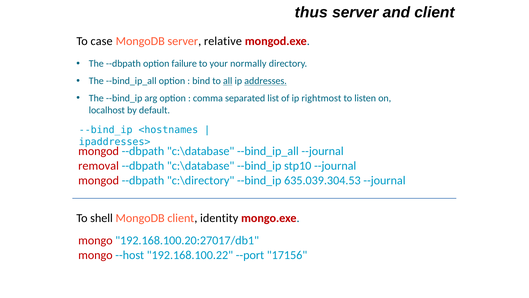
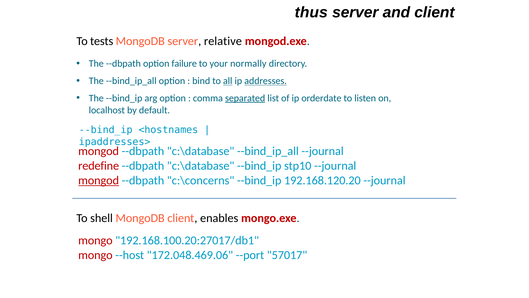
case: case -> tests
separated underline: none -> present
rightmost: rightmost -> orderdate
removal: removal -> redefine
mongod at (99, 180) underline: none -> present
c:\directory: c:\directory -> c:\concerns
635.039.304.53: 635.039.304.53 -> 192.168.120.20
identity: identity -> enables
192.168.100.22: 192.168.100.22 -> 172.048.469.06
17156: 17156 -> 57017
